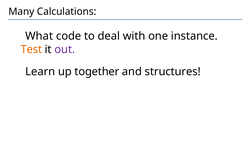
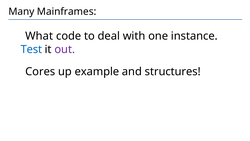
Calculations: Calculations -> Mainframes
Test colour: orange -> blue
Learn: Learn -> Cores
together: together -> example
